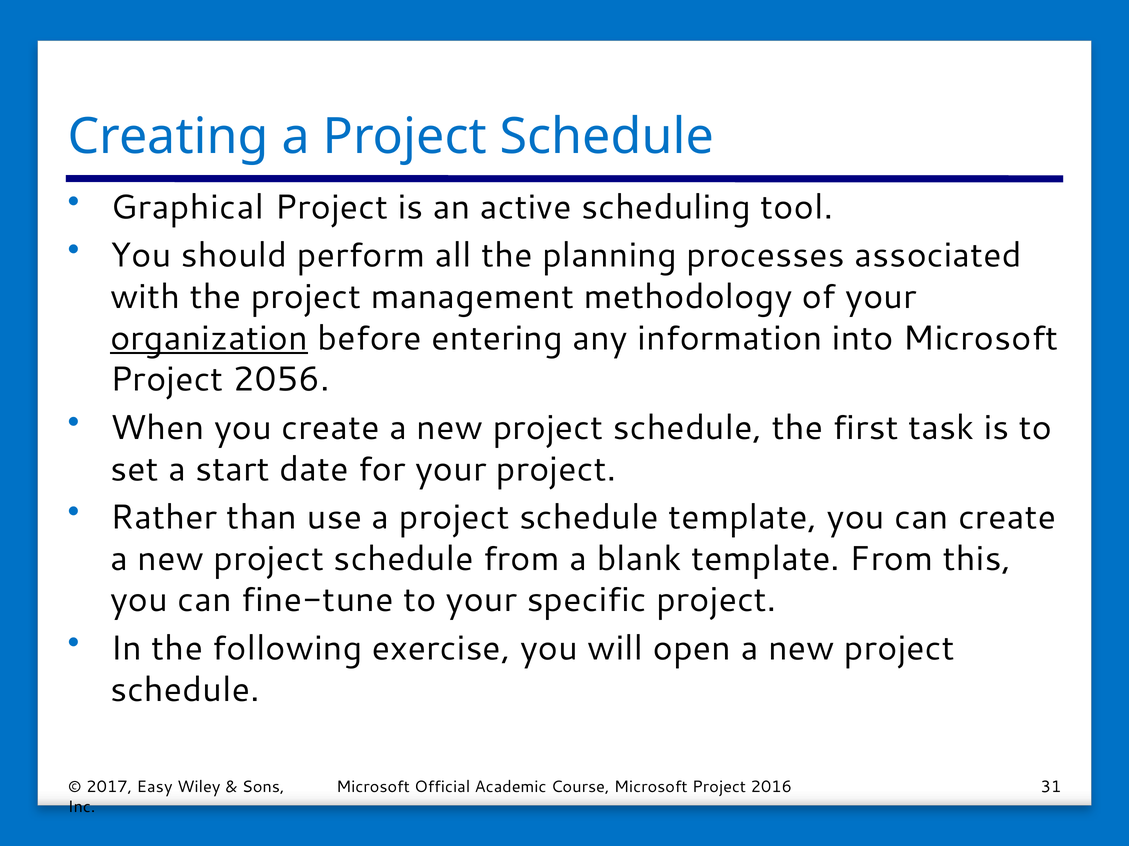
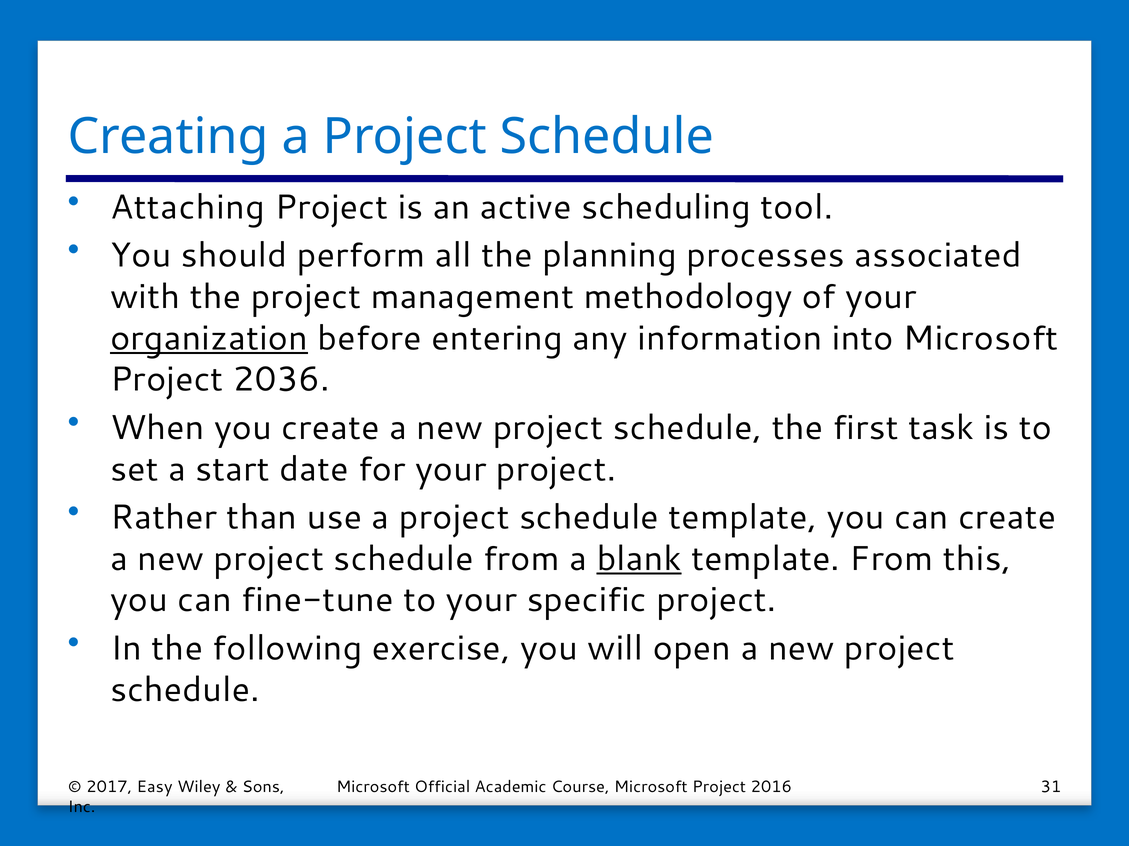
Graphical: Graphical -> Attaching
2056: 2056 -> 2036
blank underline: none -> present
